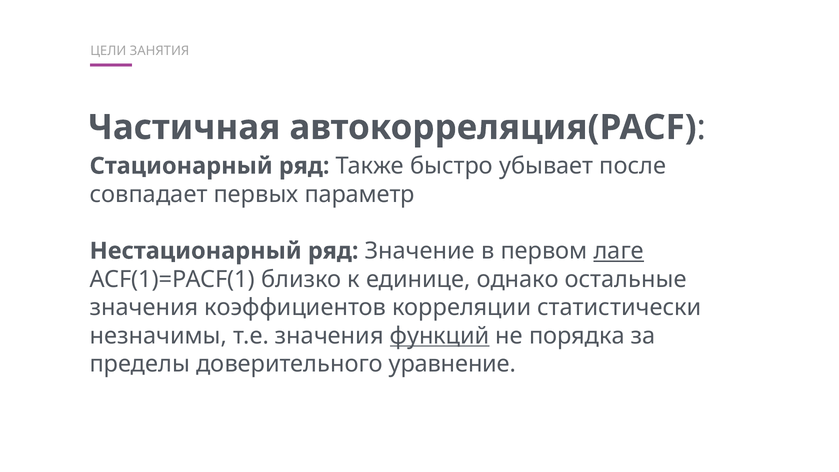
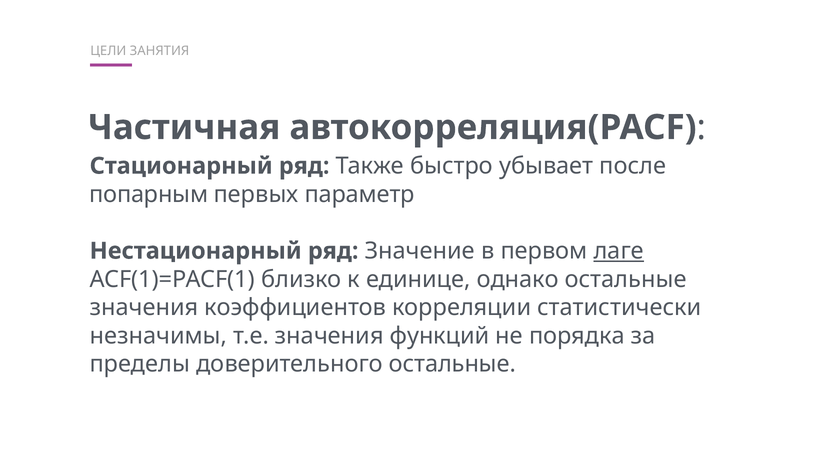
совпадает: совпадает -> попарным
функций underline: present -> none
доверительного уравнение: уравнение -> остальные
